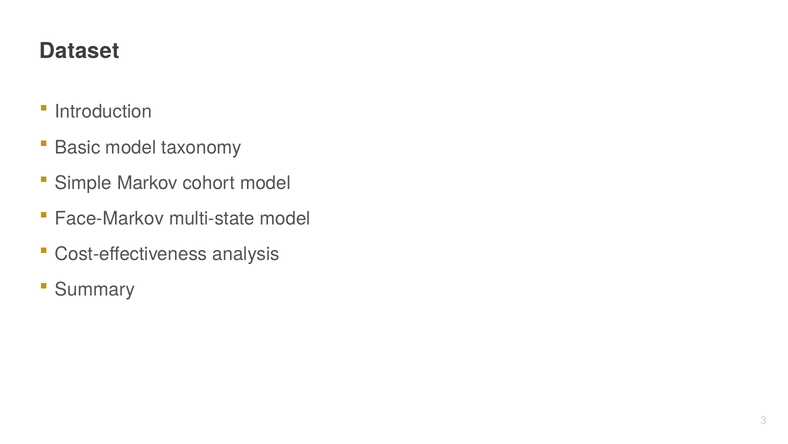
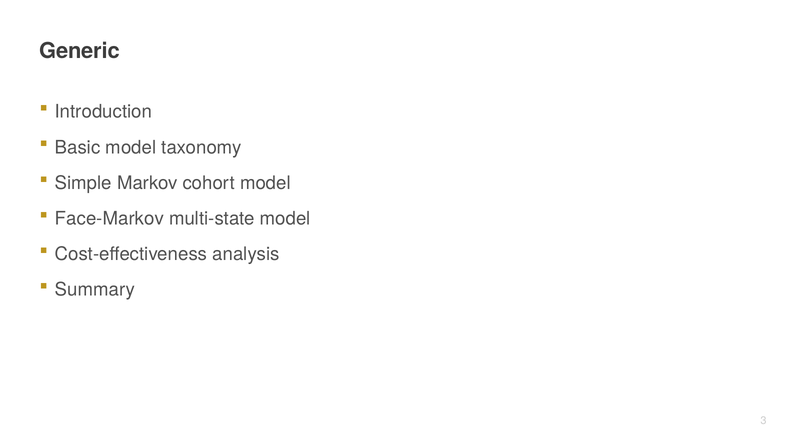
Dataset: Dataset -> Generic
